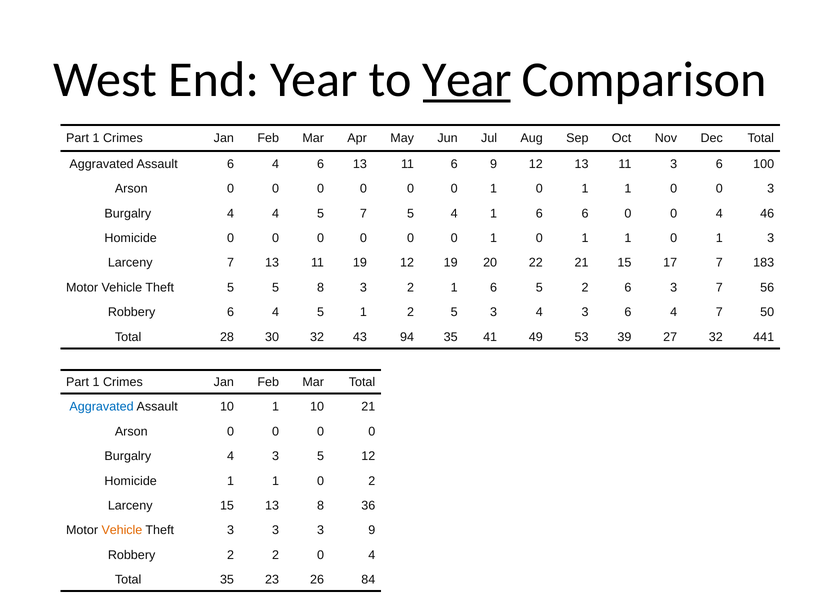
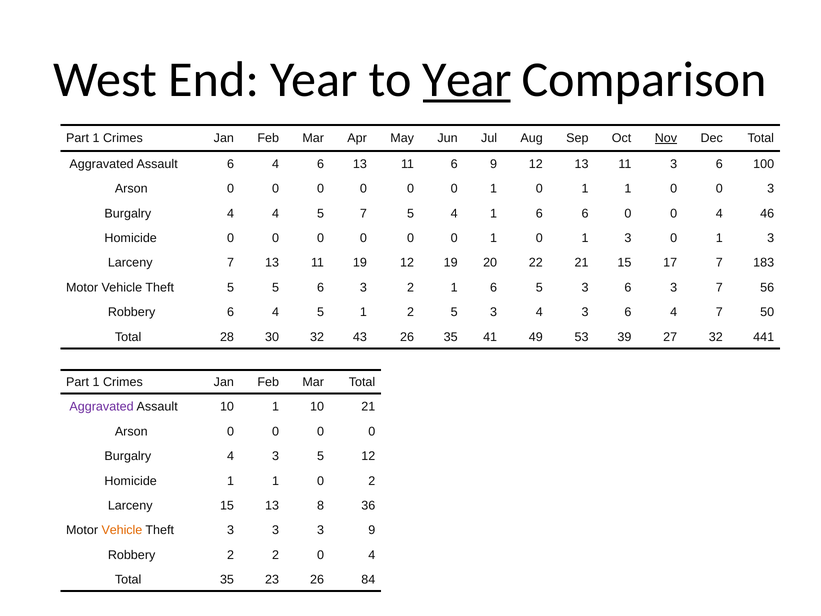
Nov underline: none -> present
1 at (628, 238): 1 -> 3
5 8: 8 -> 6
6 5 2: 2 -> 3
43 94: 94 -> 26
Aggravated at (102, 407) colour: blue -> purple
